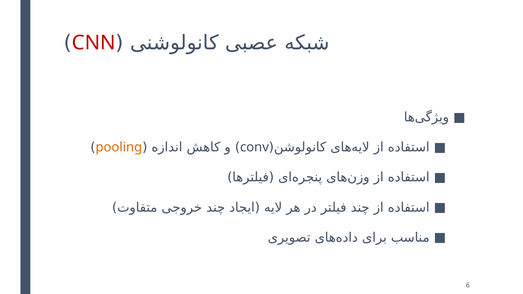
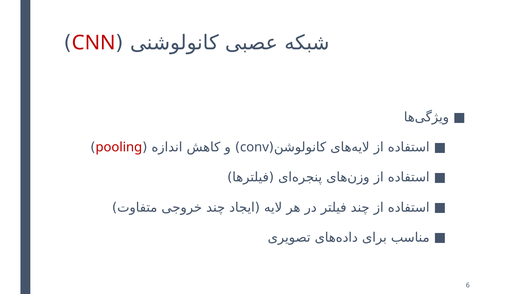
pooling colour: orange -> red
